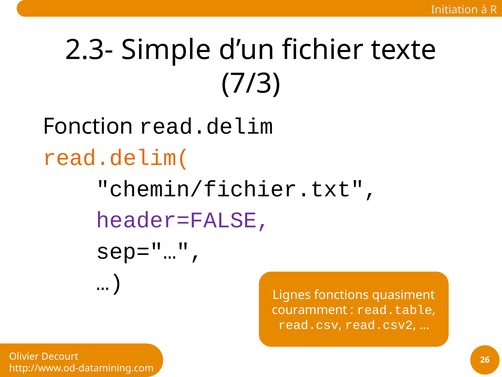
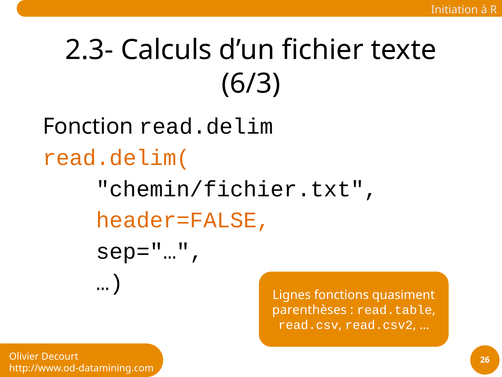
Simple: Simple -> Calculs
7/3: 7/3 -> 6/3
header=FALSE colour: purple -> orange
couramment: couramment -> parenthèses
